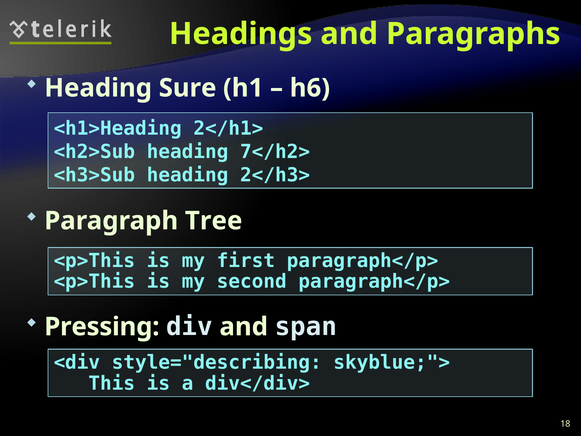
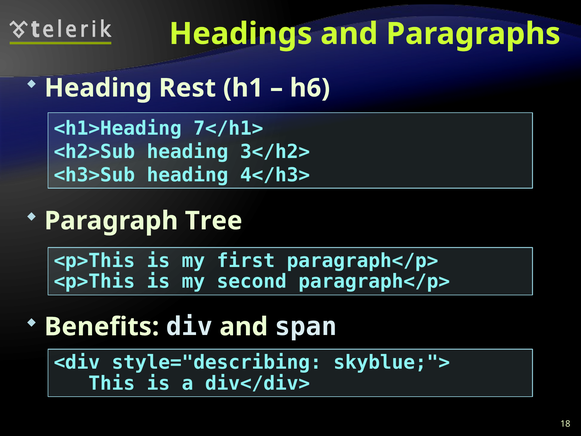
Sure: Sure -> Rest
2</h1>: 2</h1> -> 7</h1>
7</h2>: 7</h2> -> 3</h2>
2</h3>: 2</h3> -> 4</h3>
Pressing: Pressing -> Benefits
